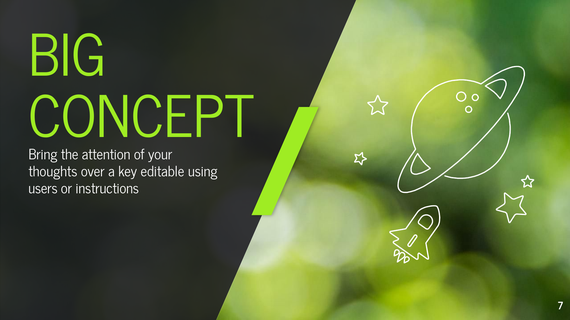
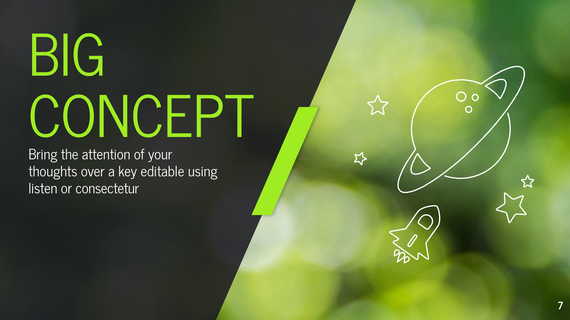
users: users -> listen
instructions: instructions -> consectetur
